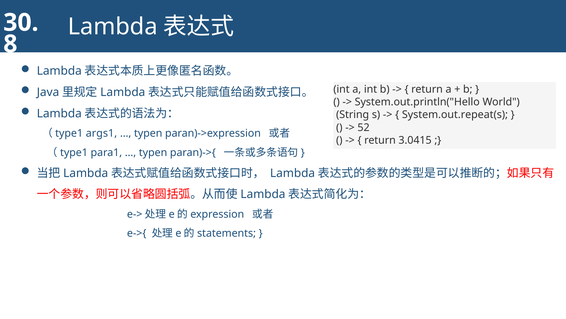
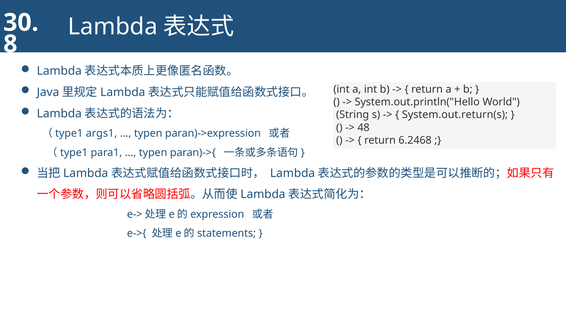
System.out.repeat(s: System.out.repeat(s -> System.out.return(s
52: 52 -> 48
3.0415: 3.0415 -> 6.2468
